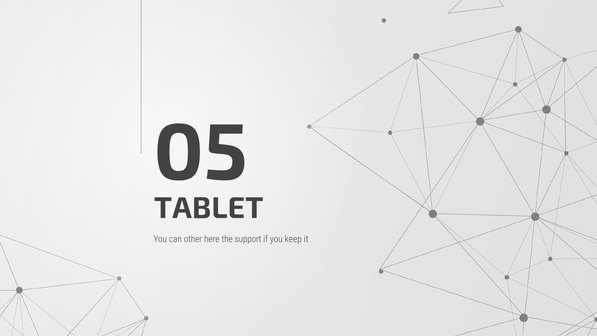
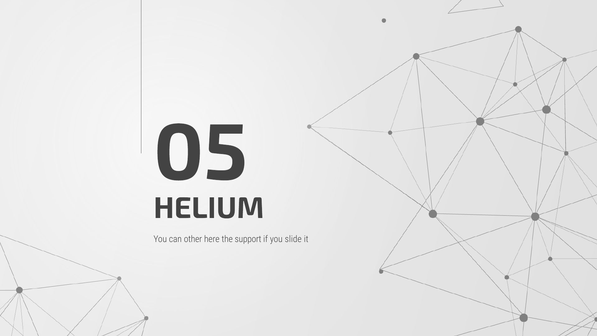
TABLET: TABLET -> HELIUM
keep: keep -> slide
